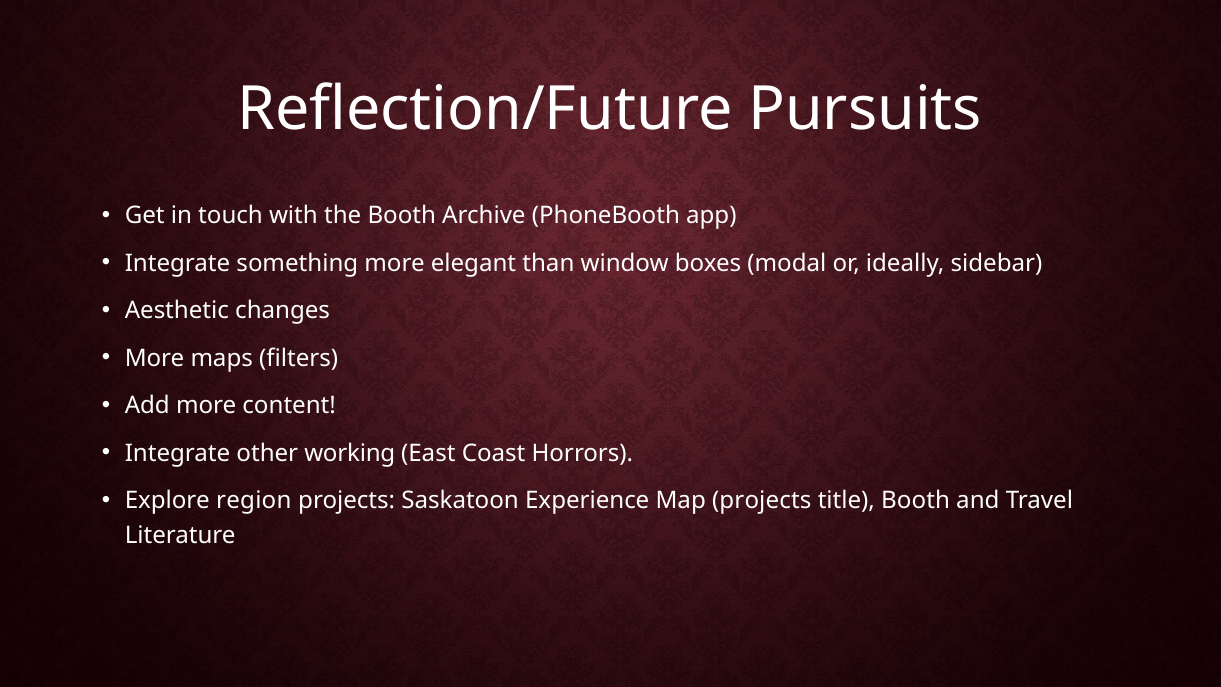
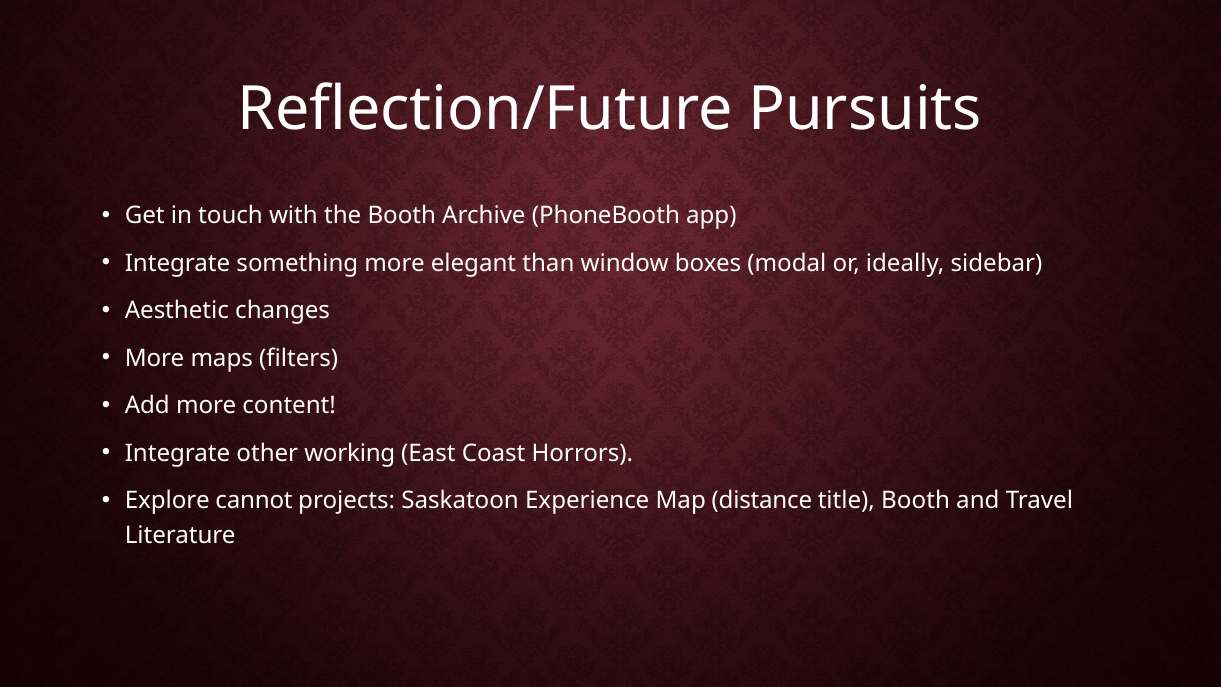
region: region -> cannot
Map projects: projects -> distance
